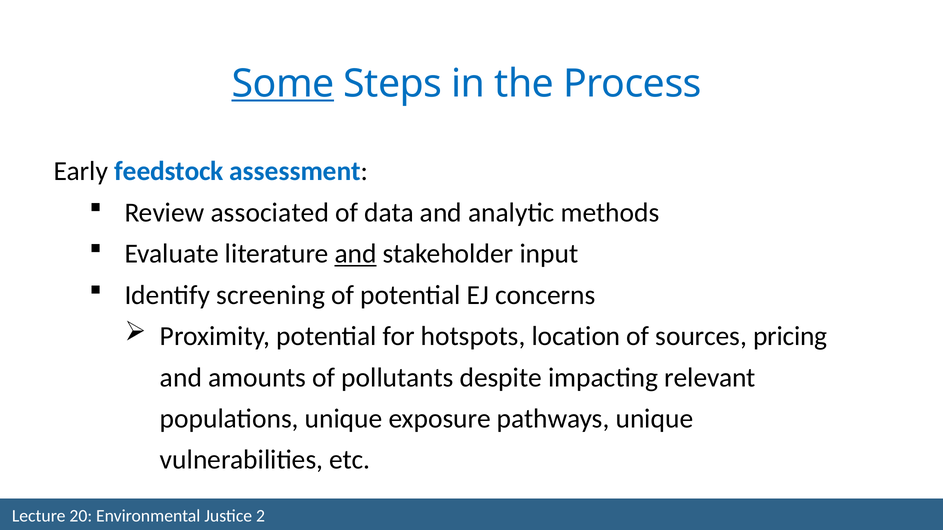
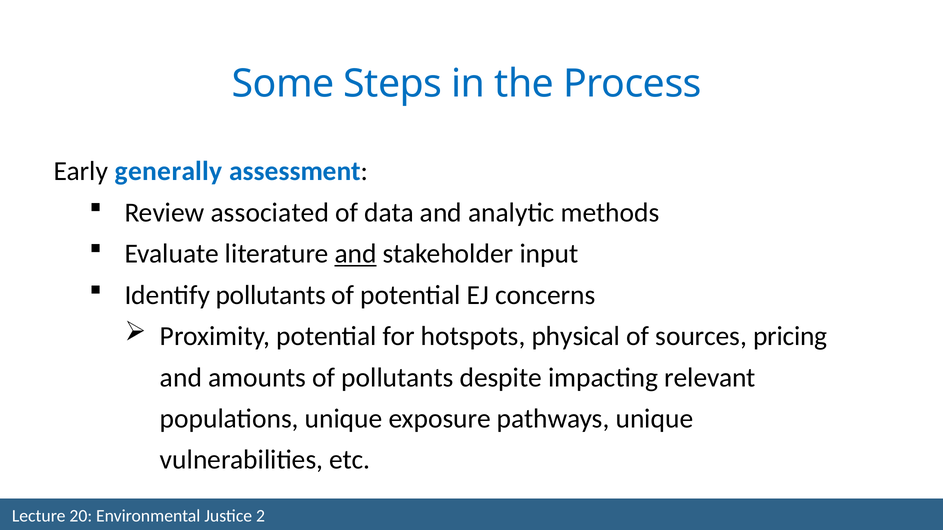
Some underline: present -> none
feedstock: feedstock -> generally
Identify screening: screening -> pollutants
location: location -> physical
